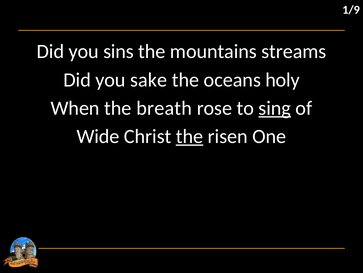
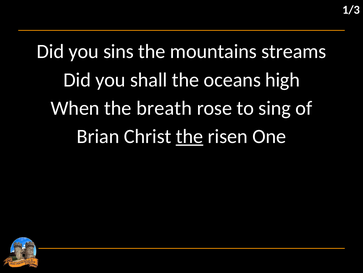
1/9: 1/9 -> 1/3
sake: sake -> shall
holy: holy -> high
sing underline: present -> none
Wide: Wide -> Brian
